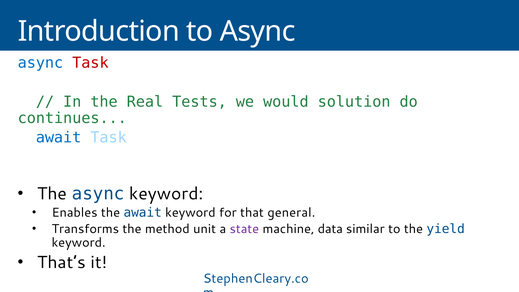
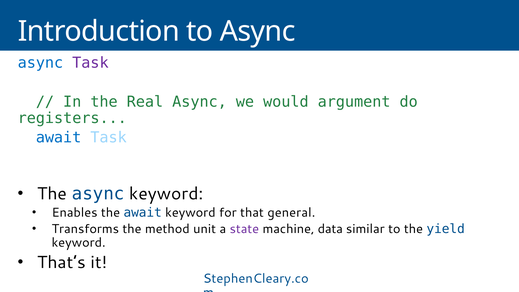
Task colour: red -> purple
Real Tests: Tests -> Async
solution: solution -> argument
continues: continues -> registers
